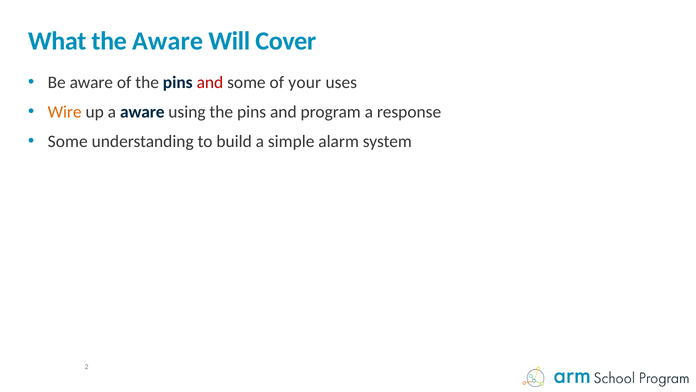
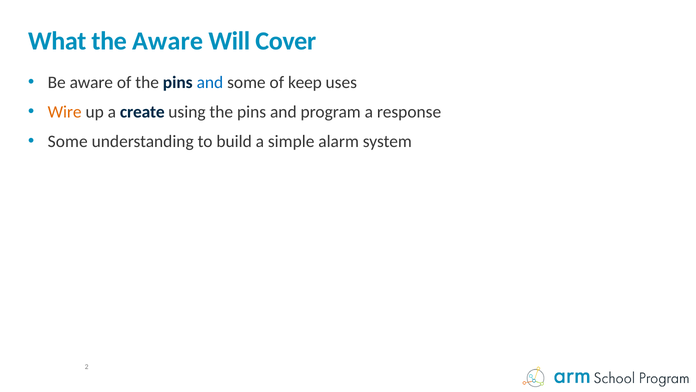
and at (210, 82) colour: red -> blue
your: your -> keep
a aware: aware -> create
